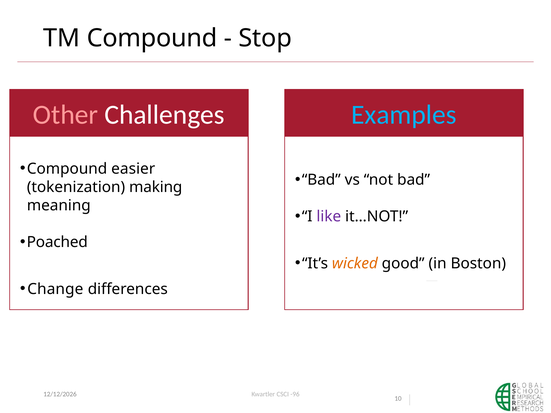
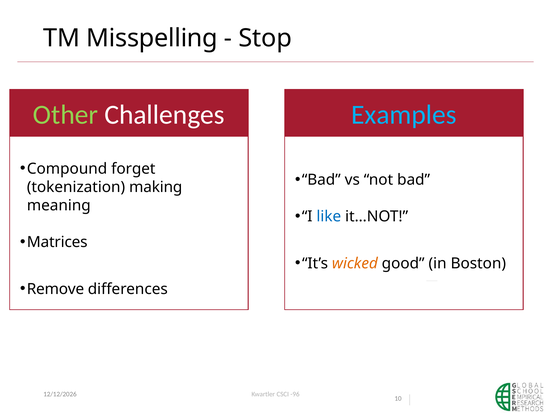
TM Compound: Compound -> Misspelling
Other colour: pink -> light green
easier: easier -> forget
like colour: purple -> blue
Poached: Poached -> Matrices
Change: Change -> Remove
